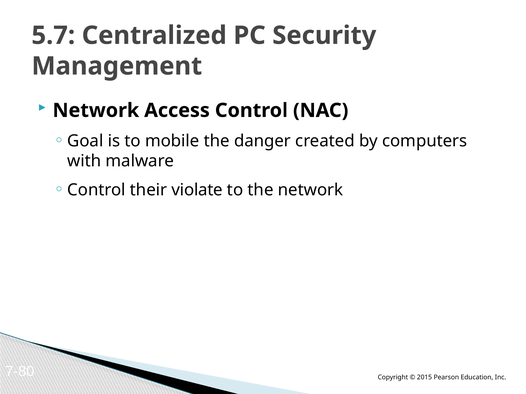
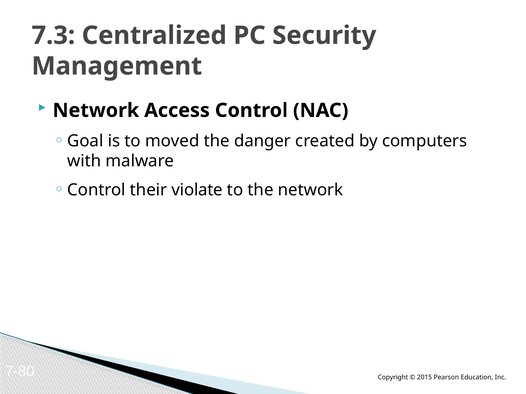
5.7: 5.7 -> 7.3
mobile: mobile -> moved
